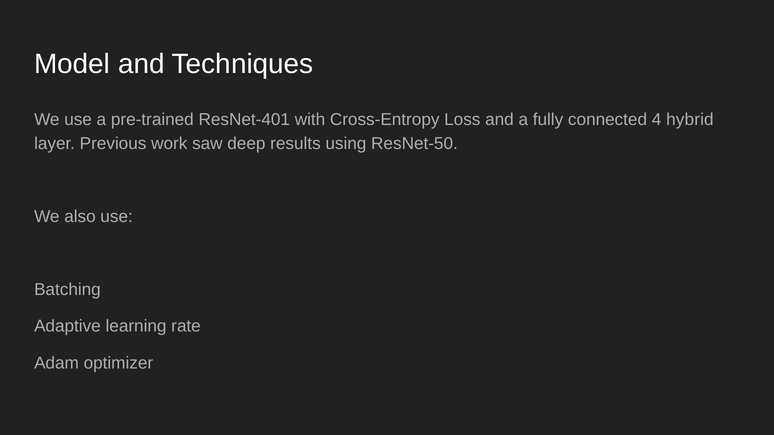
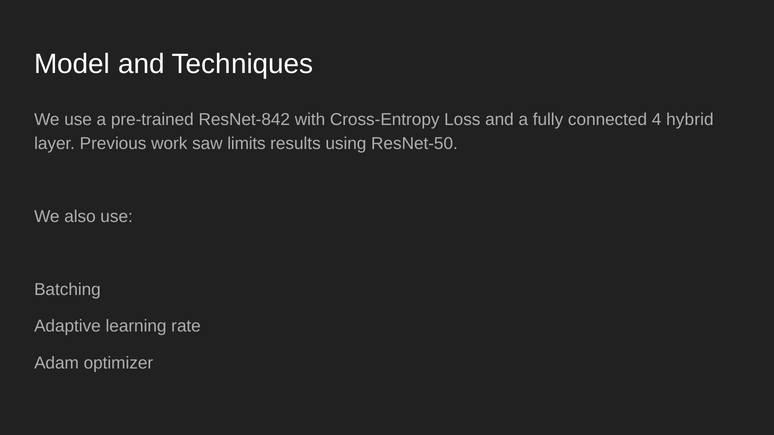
ResNet-401: ResNet-401 -> ResNet-842
deep: deep -> limits
